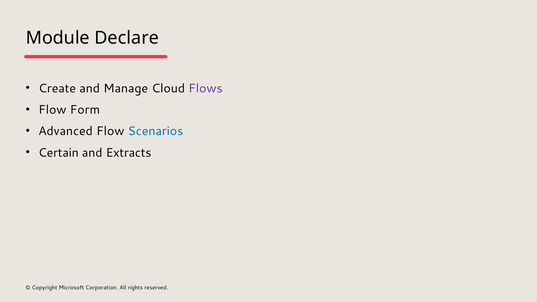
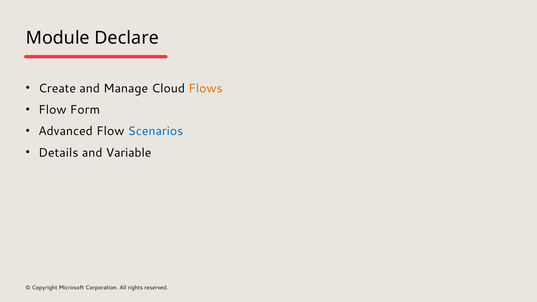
Flows colour: purple -> orange
Certain: Certain -> Details
Extracts: Extracts -> Variable
